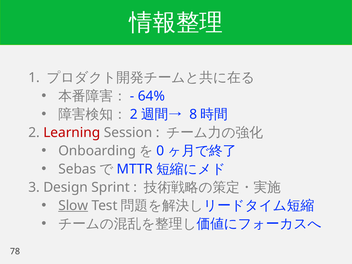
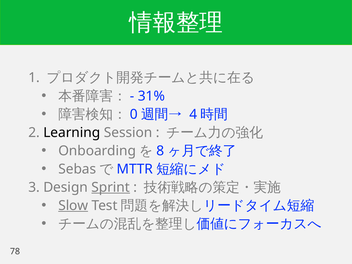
64%: 64% -> 31%
2 at (134, 114): 2 -> 0
8: 8 -> 4
Learning colour: red -> black
0: 0 -> 8
Sprint underline: none -> present
